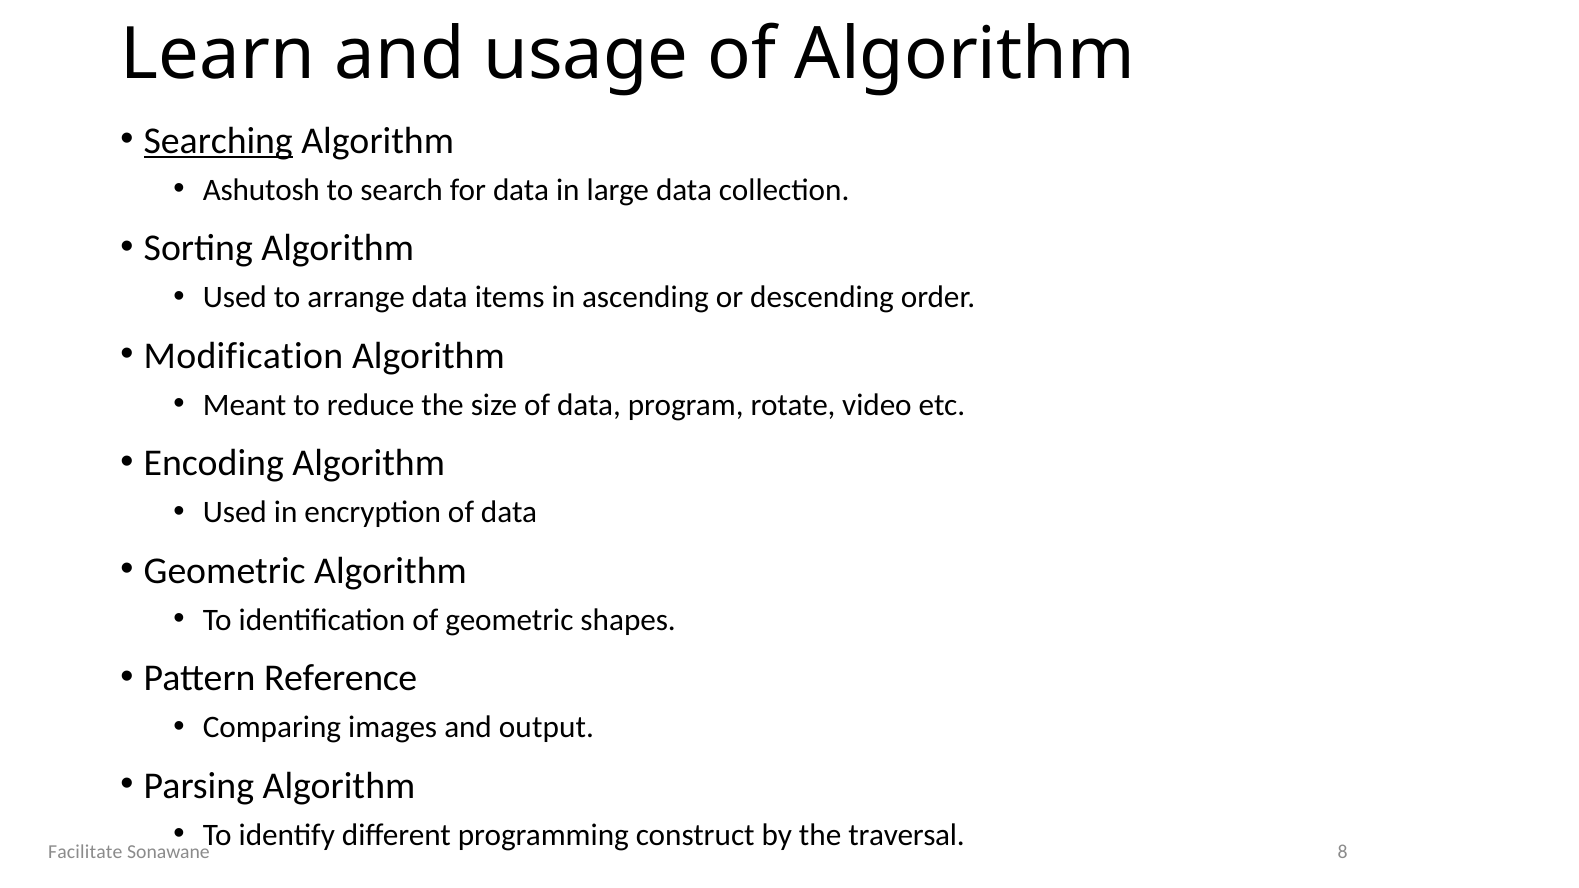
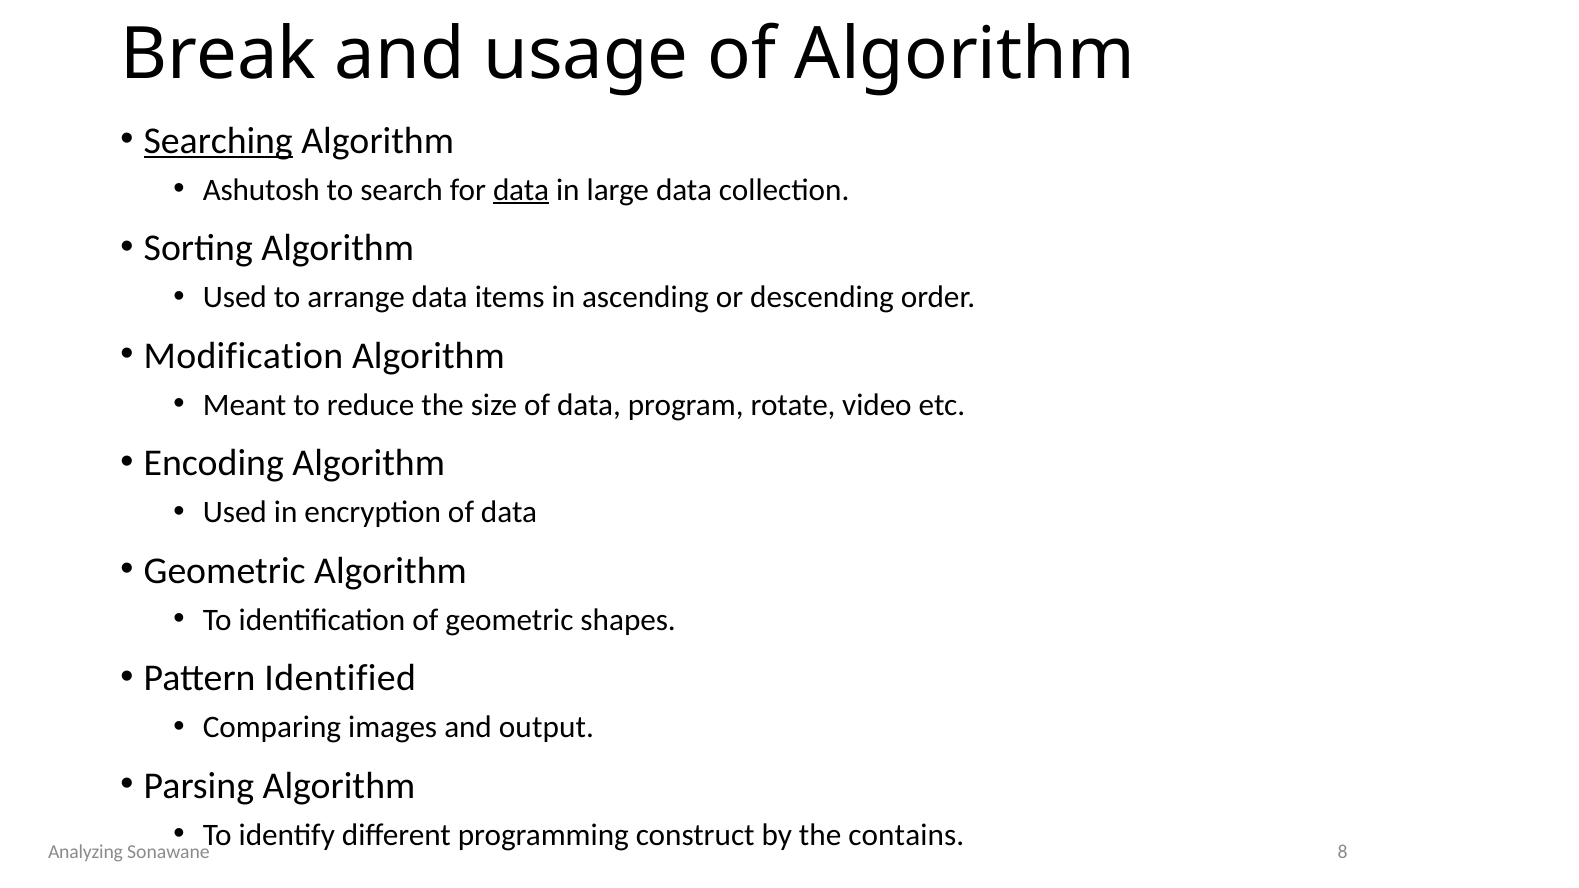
Learn: Learn -> Break
data at (521, 190) underline: none -> present
Reference: Reference -> Identified
traversal: traversal -> contains
Facilitate: Facilitate -> Analyzing
